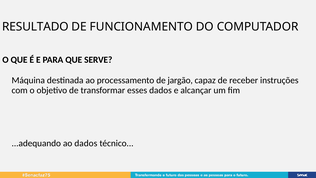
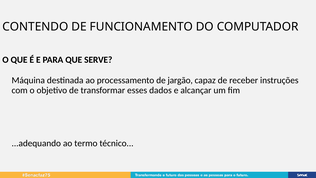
RESULTADO: RESULTADO -> CONTENDO
ao dados: dados -> termo
